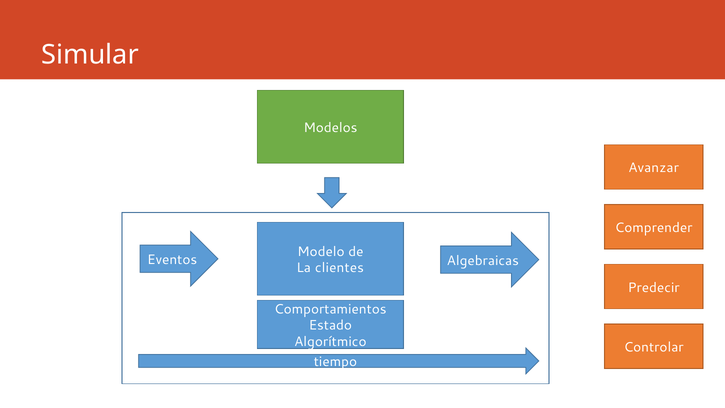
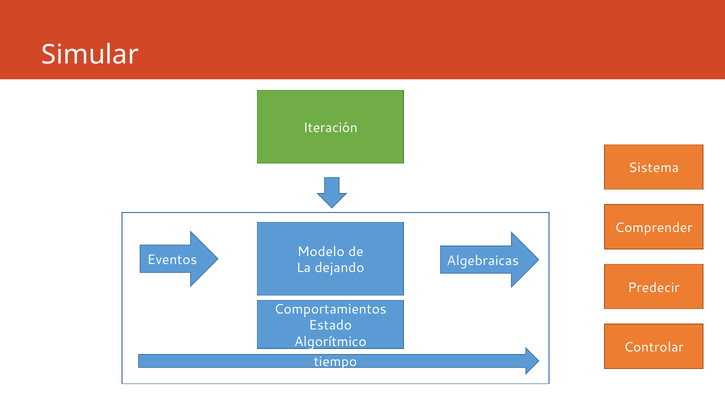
Modelos: Modelos -> Iteración
Avanzar: Avanzar -> Sistema
clientes: clientes -> dejando
